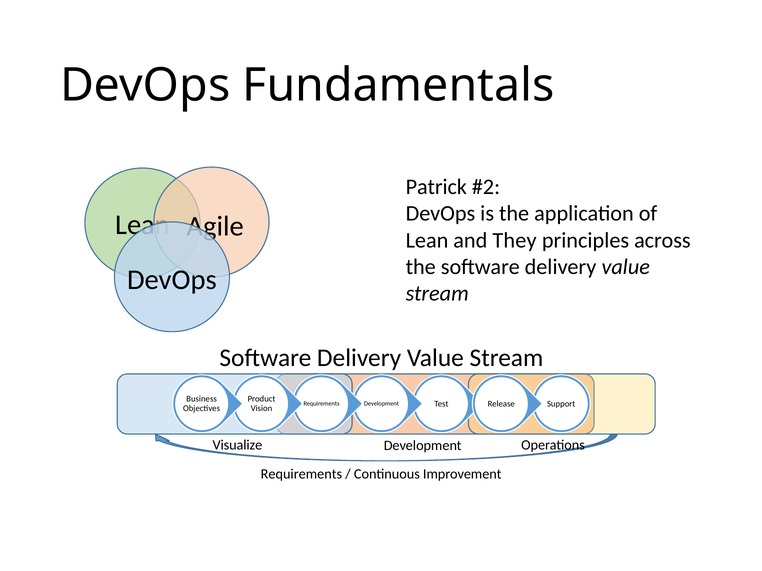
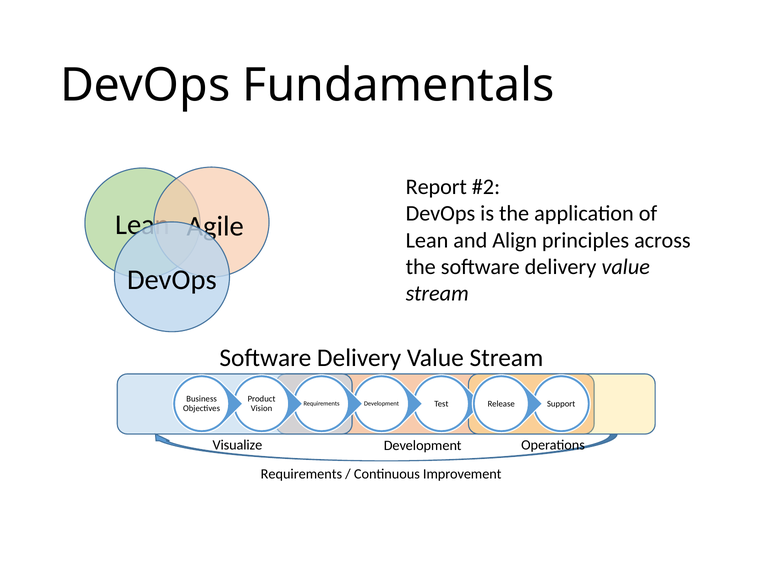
Patrick: Patrick -> Report
They: They -> Align
